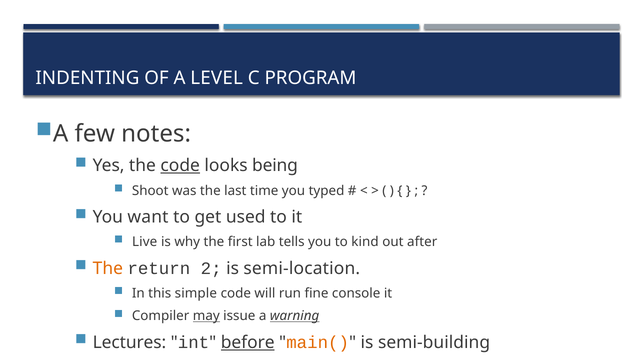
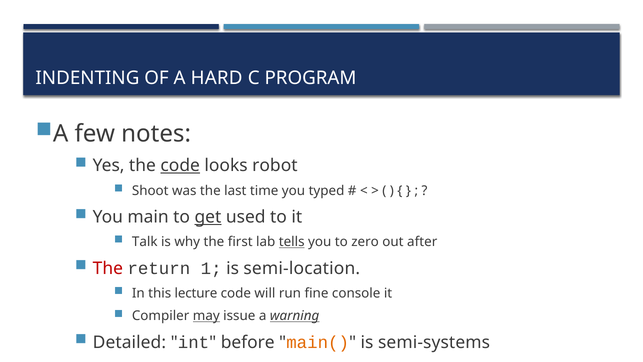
LEVEL: LEVEL -> HARD
being: being -> robot
want: want -> main
get underline: none -> present
Live: Live -> Talk
tells underline: none -> present
kind: kind -> zero
The at (108, 268) colour: orange -> red
2: 2 -> 1
simple: simple -> lecture
Lectures: Lectures -> Detailed
before underline: present -> none
semi-building: semi-building -> semi-systems
